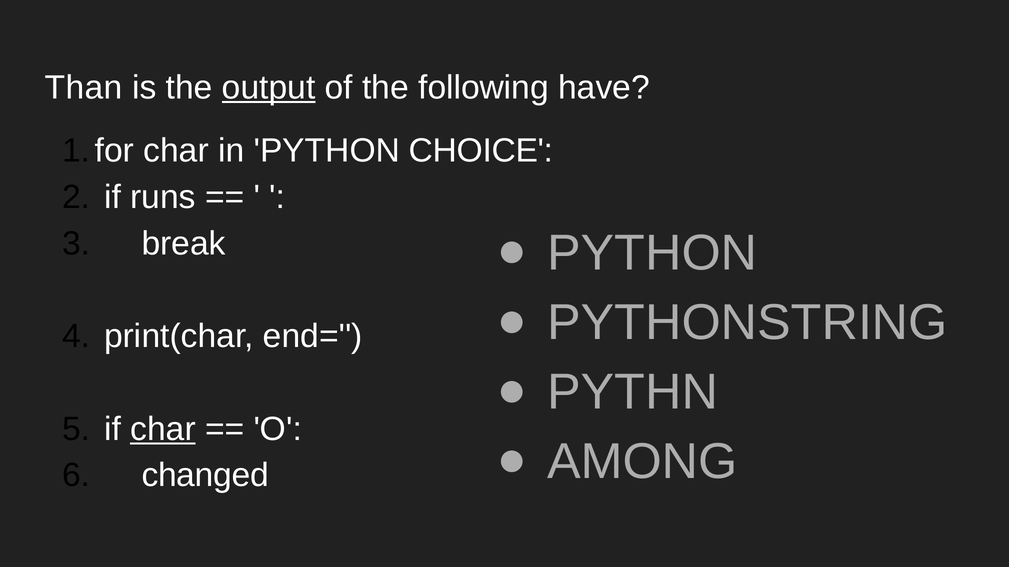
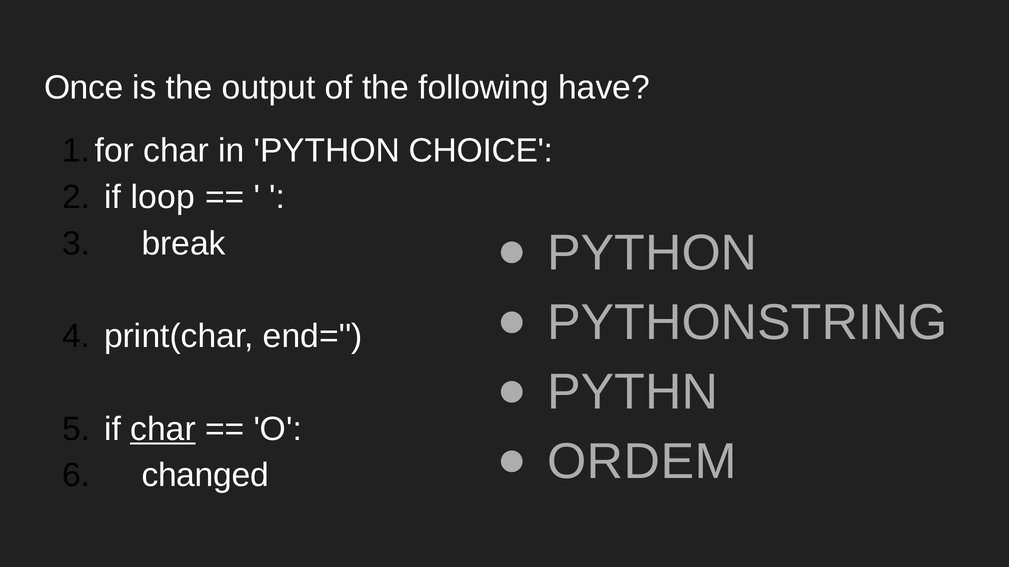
Than: Than -> Once
output underline: present -> none
runs: runs -> loop
AMONG: AMONG -> ORDEM
